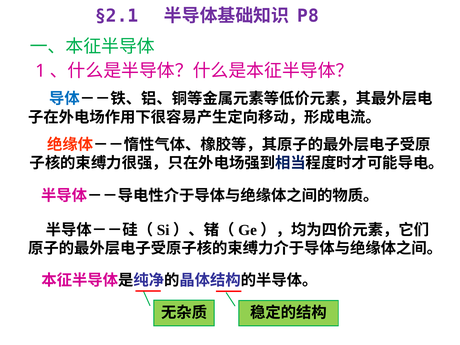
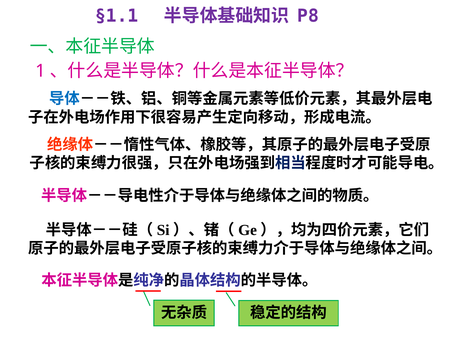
§2.1: §2.1 -> §1.1
